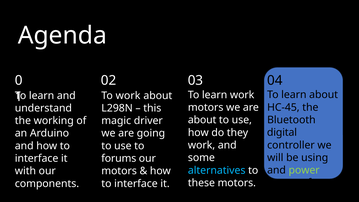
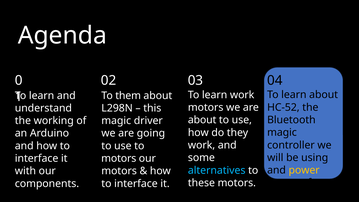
To work: work -> them
HC-45: HC-45 -> HC-52
digital at (282, 132): digital -> magic
forums at (119, 158): forums -> motors
power colour: light green -> yellow
